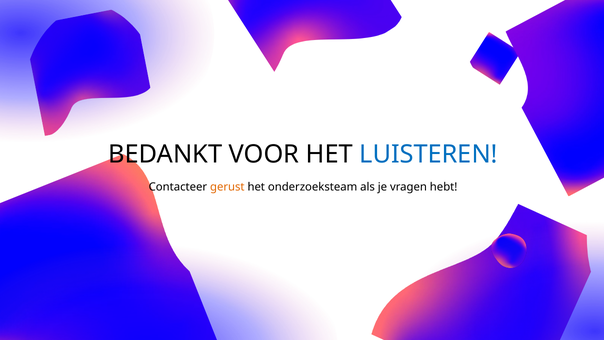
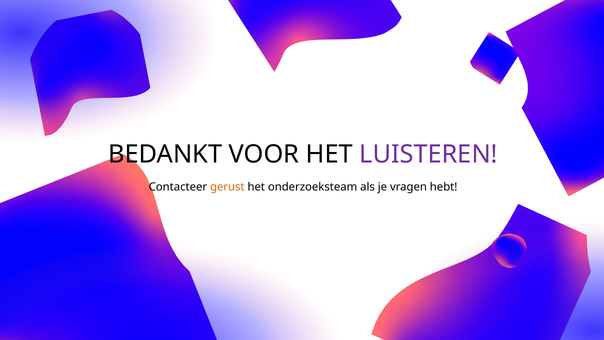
LUISTEREN colour: blue -> purple
